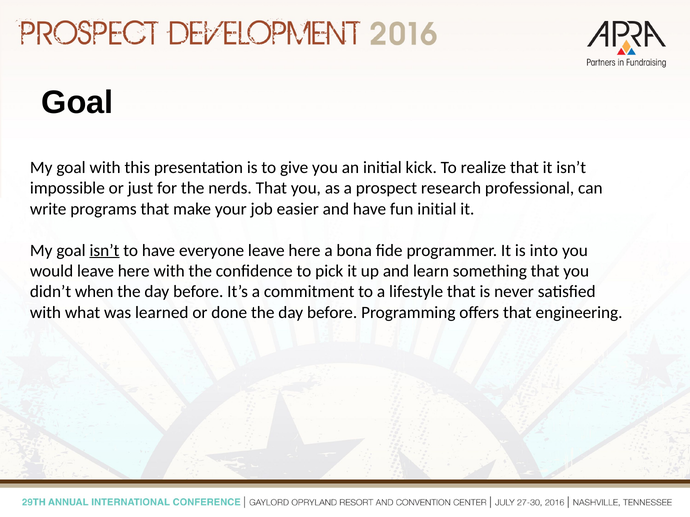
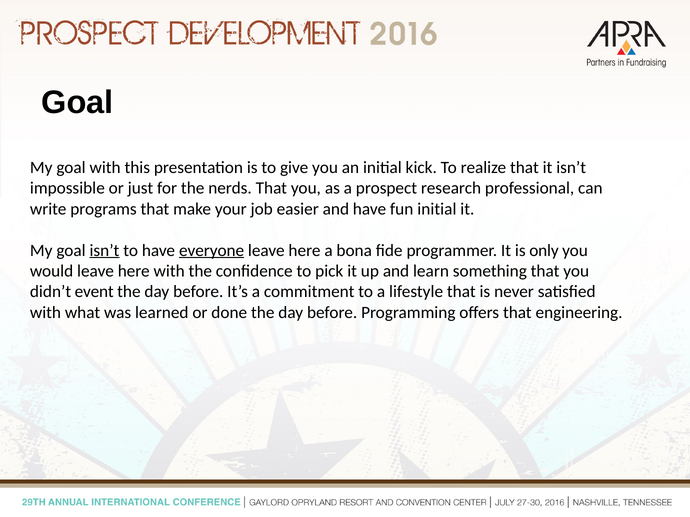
everyone underline: none -> present
into: into -> only
when: when -> event
